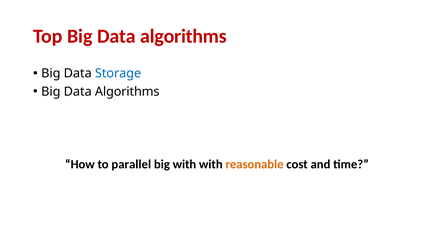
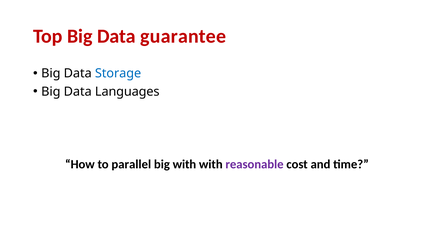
Top Big Data algorithms: algorithms -> guarantee
Algorithms at (127, 92): Algorithms -> Languages
reasonable colour: orange -> purple
